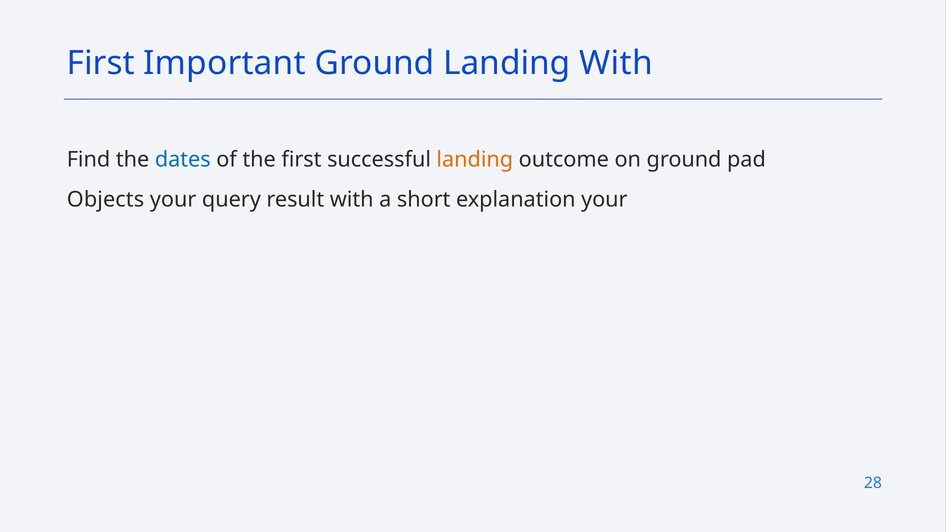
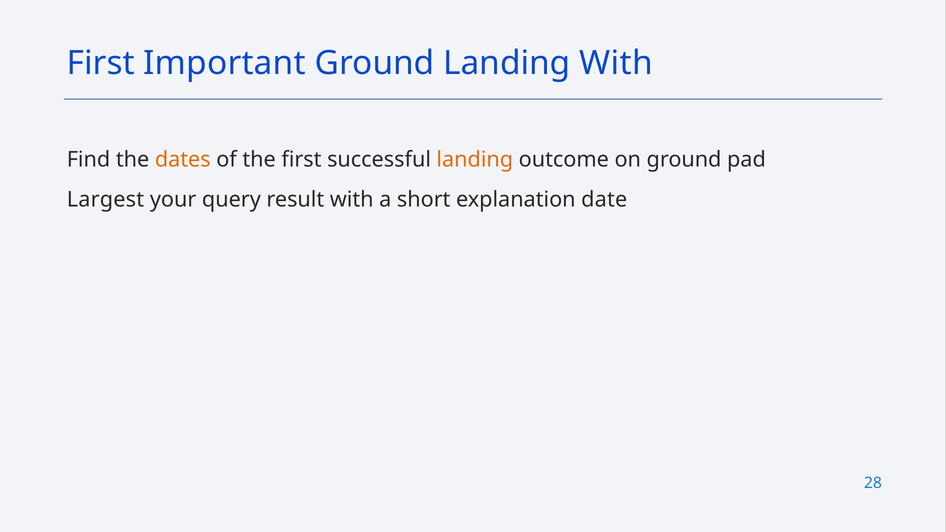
dates colour: blue -> orange
Objects: Objects -> Largest
explanation your: your -> date
